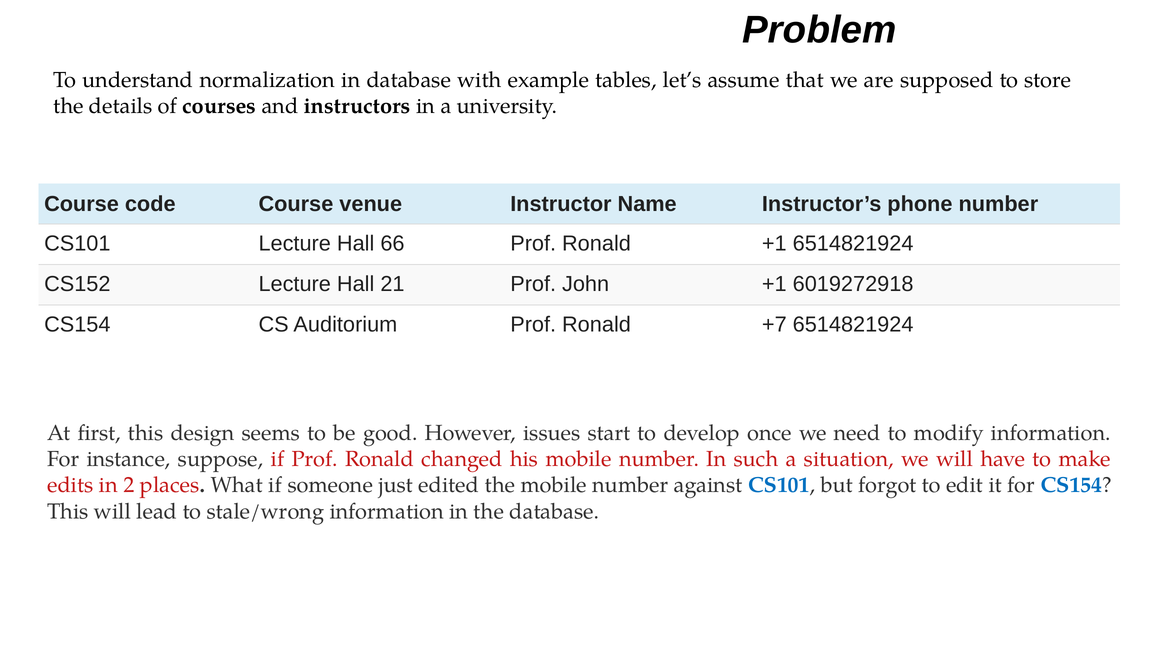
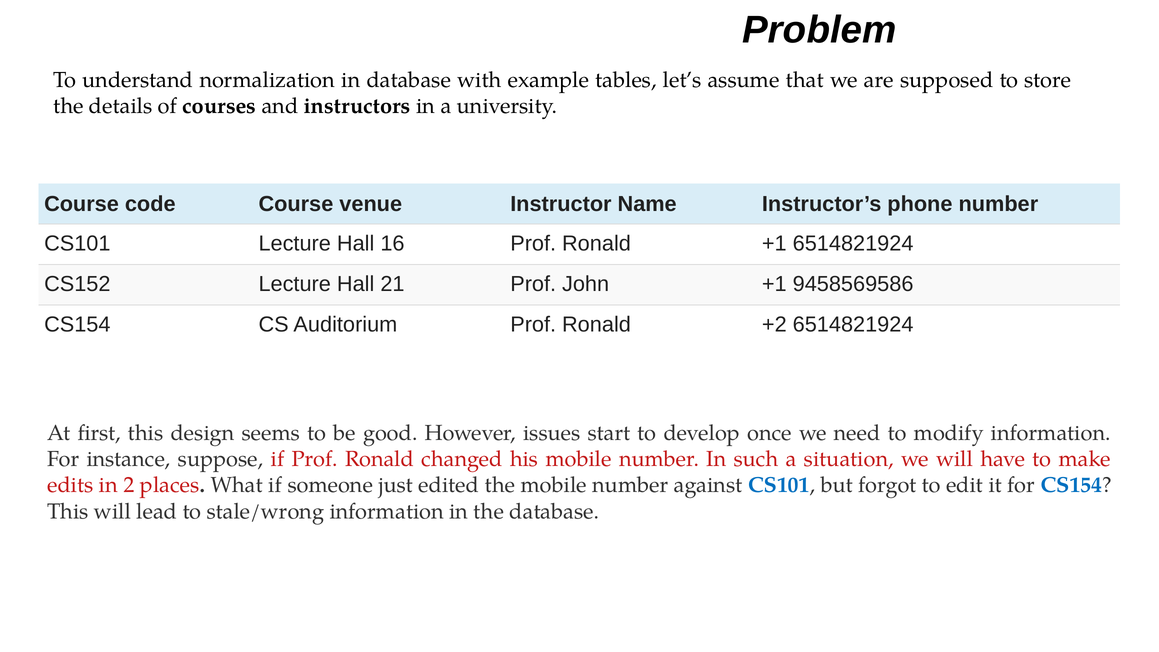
66: 66 -> 16
6019272918: 6019272918 -> 9458569586
+7: +7 -> +2
